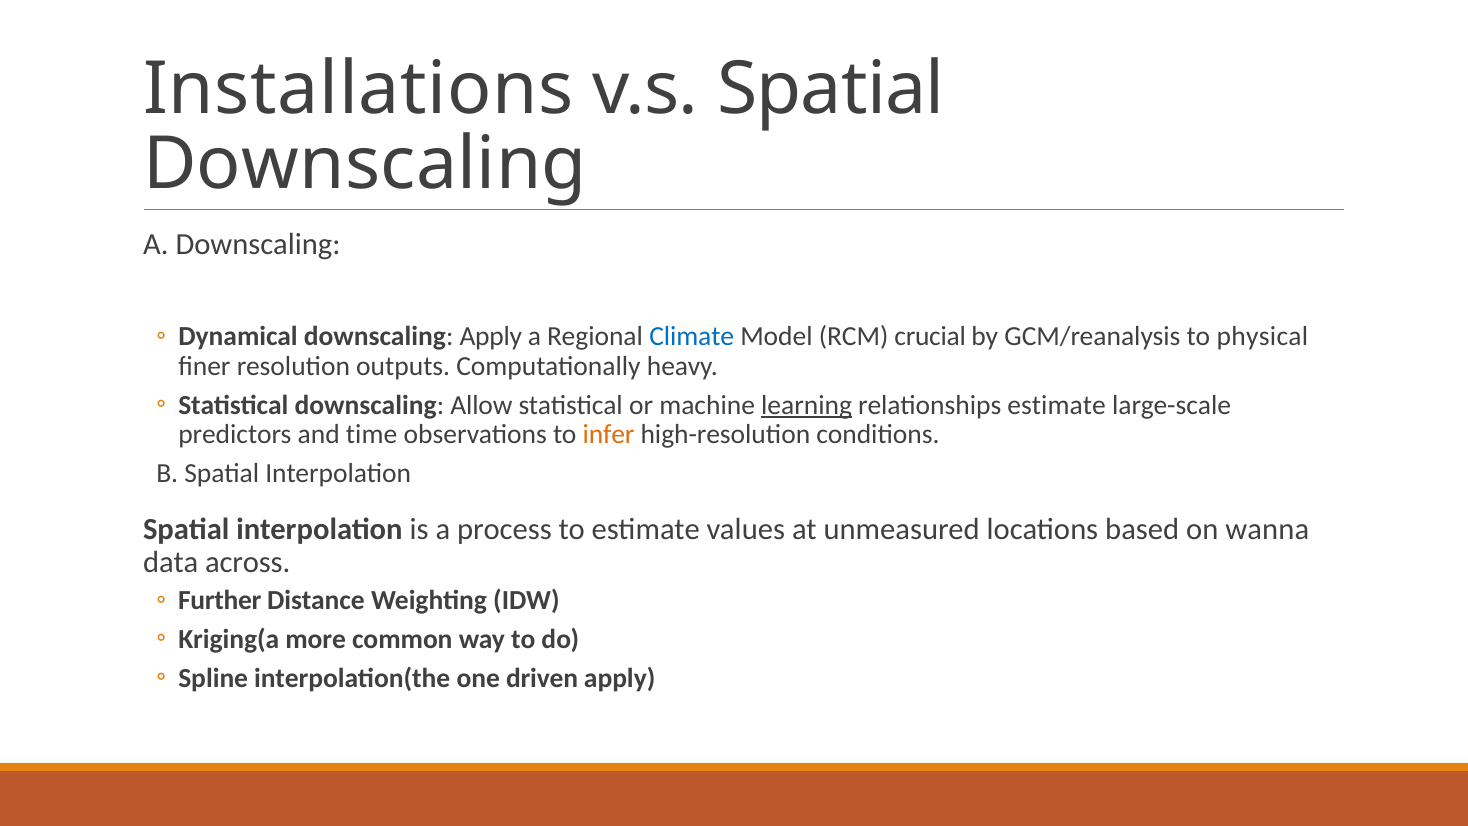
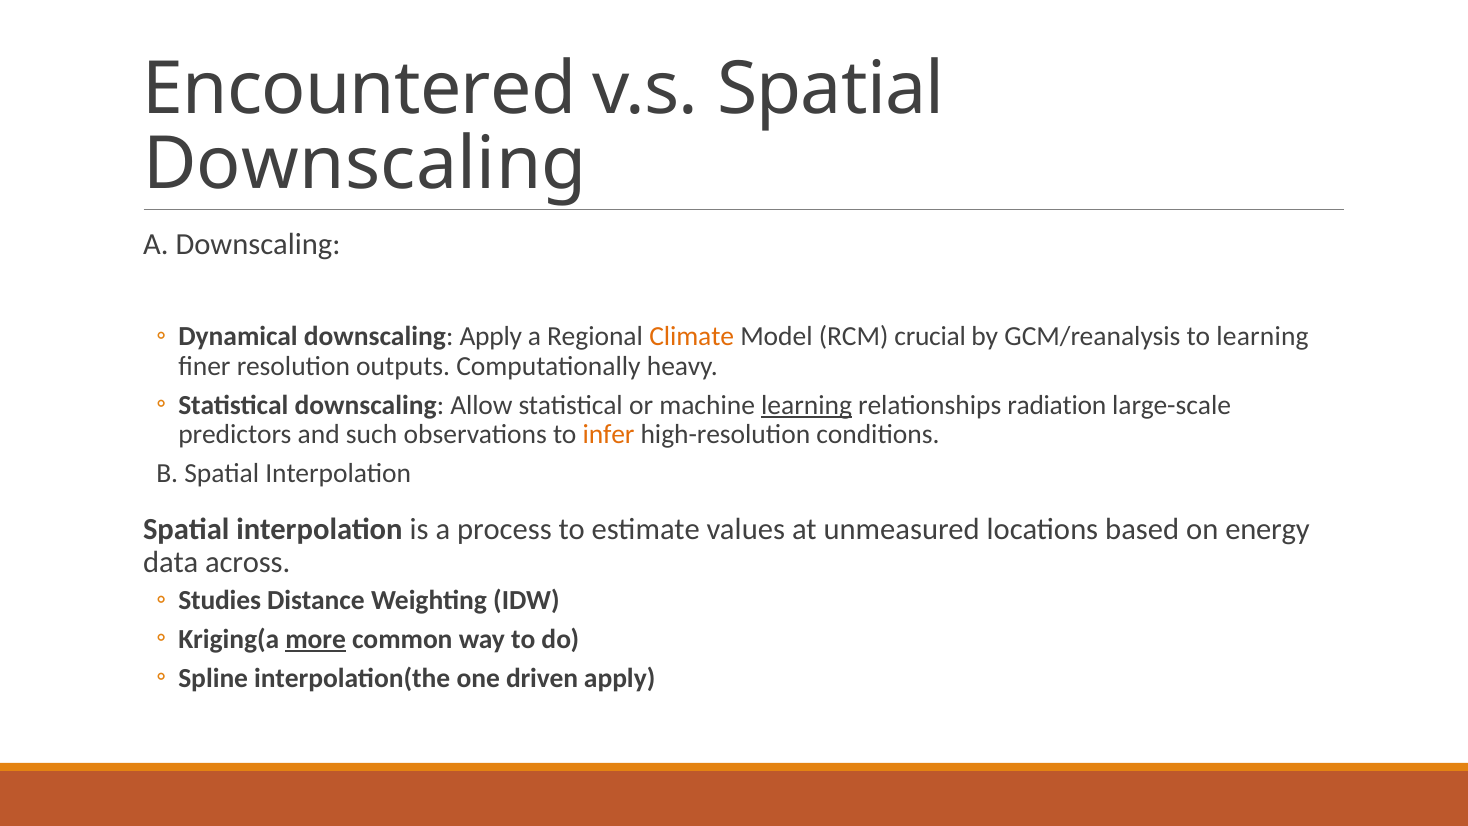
Installations: Installations -> Encountered
Climate colour: blue -> orange
to physical: physical -> learning
relationships estimate: estimate -> radiation
time: time -> such
wanna: wanna -> energy
Further: Further -> Studies
more underline: none -> present
